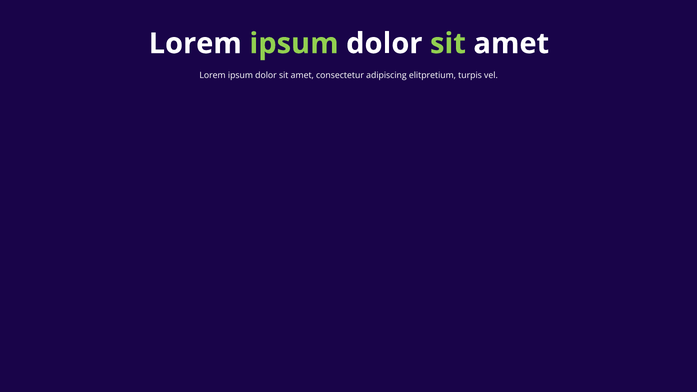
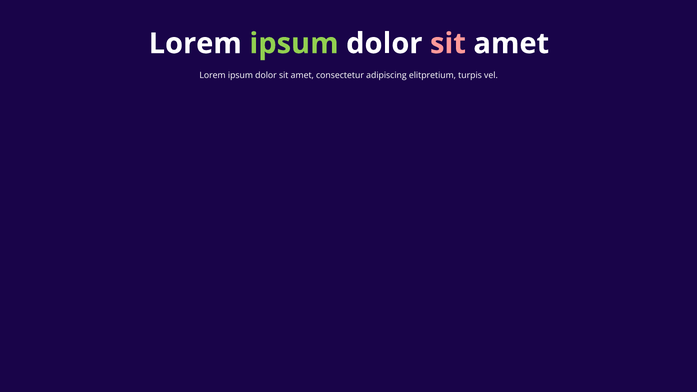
sit at (448, 44) colour: light green -> pink
